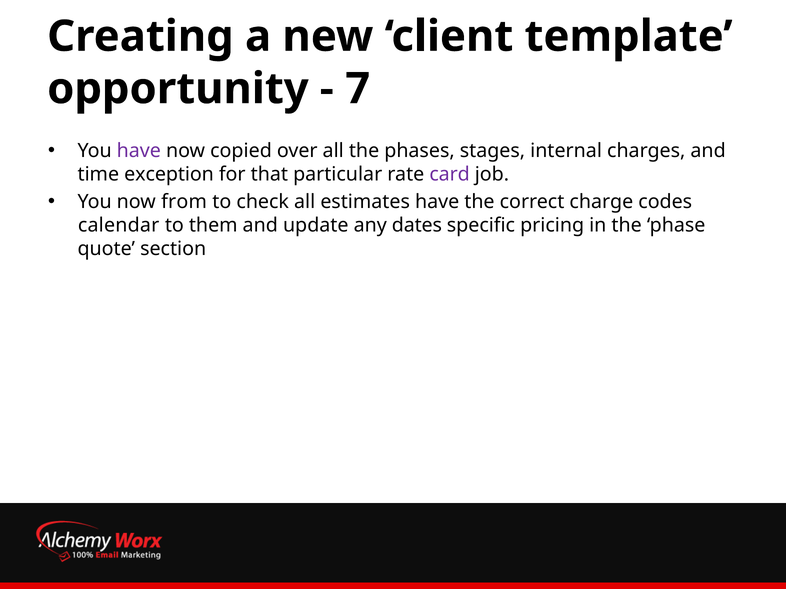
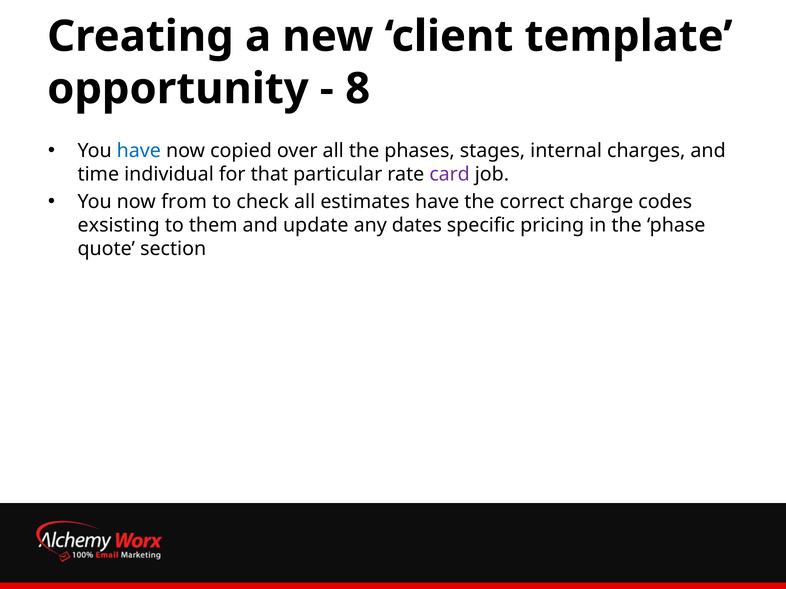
7: 7 -> 8
have at (139, 151) colour: purple -> blue
exception: exception -> individual
calendar: calendar -> exsisting
